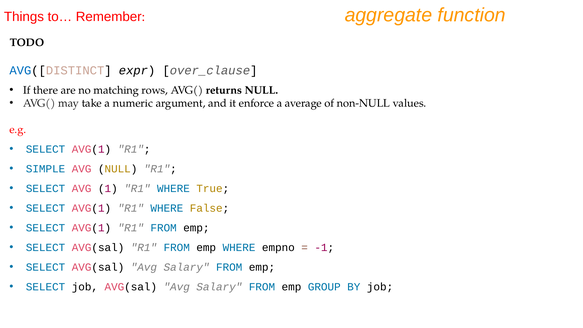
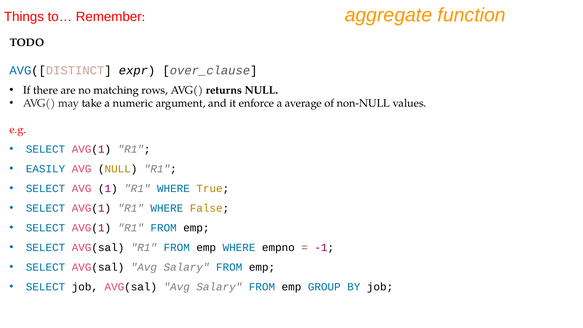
SIMPLE: SIMPLE -> EASILY
